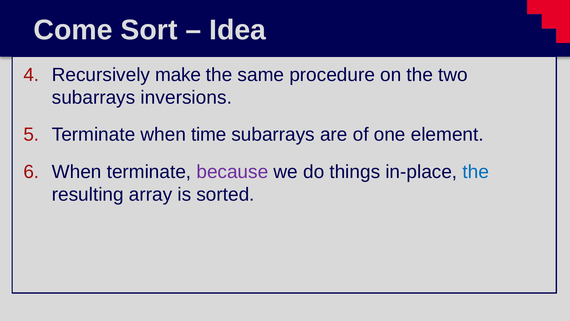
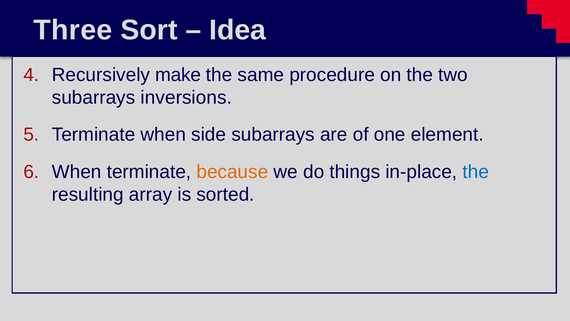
Come: Come -> Three
time: time -> side
because colour: purple -> orange
